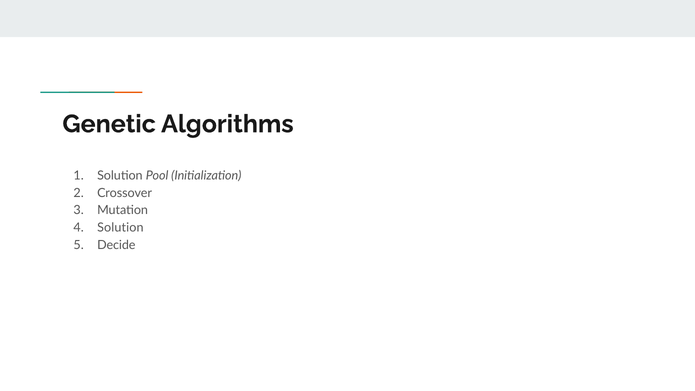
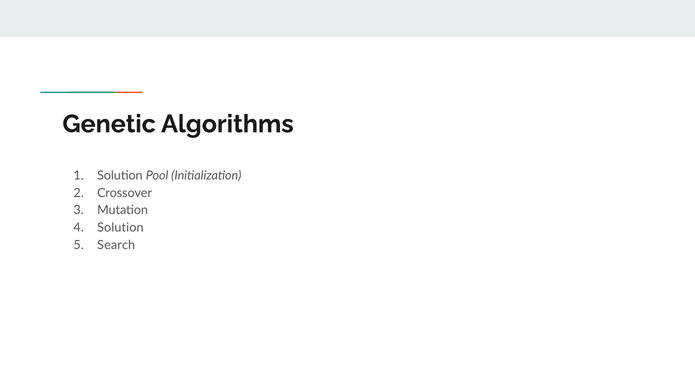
Decide: Decide -> Search
